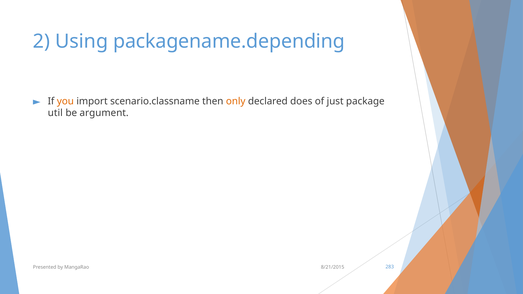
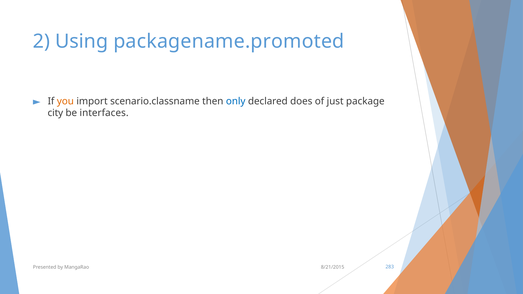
packagename.depending: packagename.depending -> packagename.promoted
only colour: orange -> blue
util: util -> city
argument: argument -> interfaces
